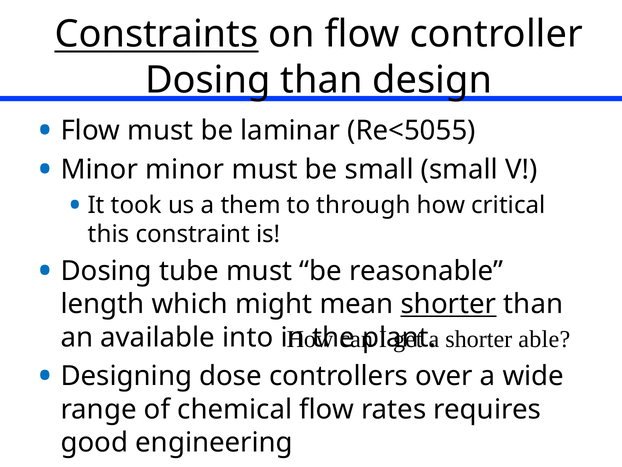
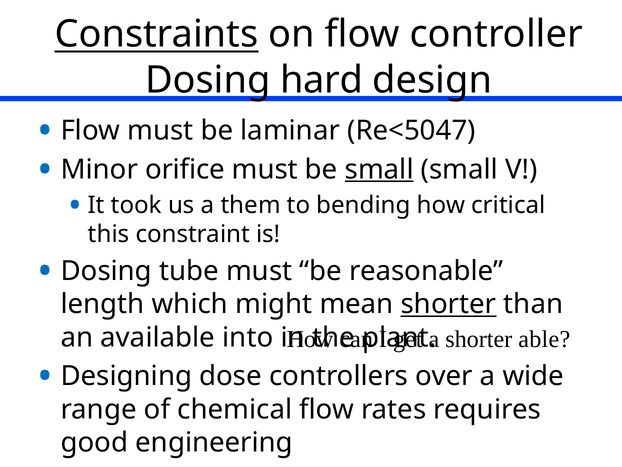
Dosing than: than -> hard
Re<5055: Re<5055 -> Re<5047
Minor minor: minor -> orifice
small at (379, 169) underline: none -> present
through: through -> bending
